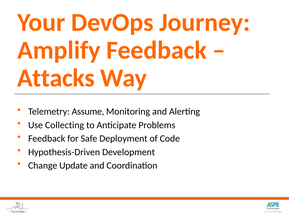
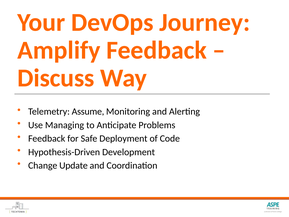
Attacks: Attacks -> Discuss
Collecting: Collecting -> Managing
